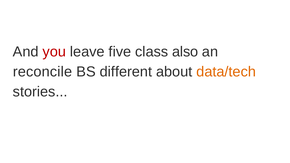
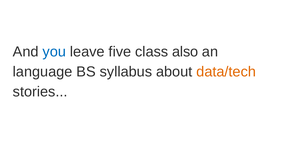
you colour: red -> blue
reconcile: reconcile -> language
different: different -> syllabus
